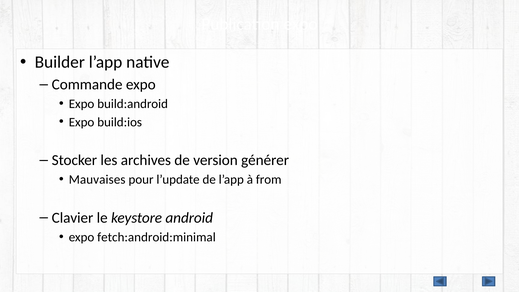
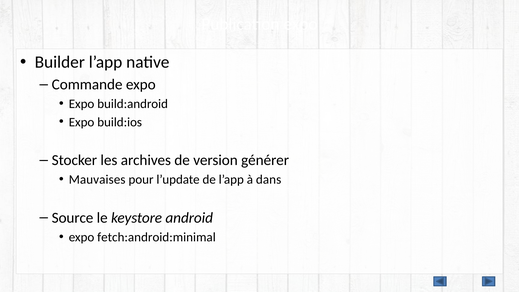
from: from -> dans
Clavier: Clavier -> Source
